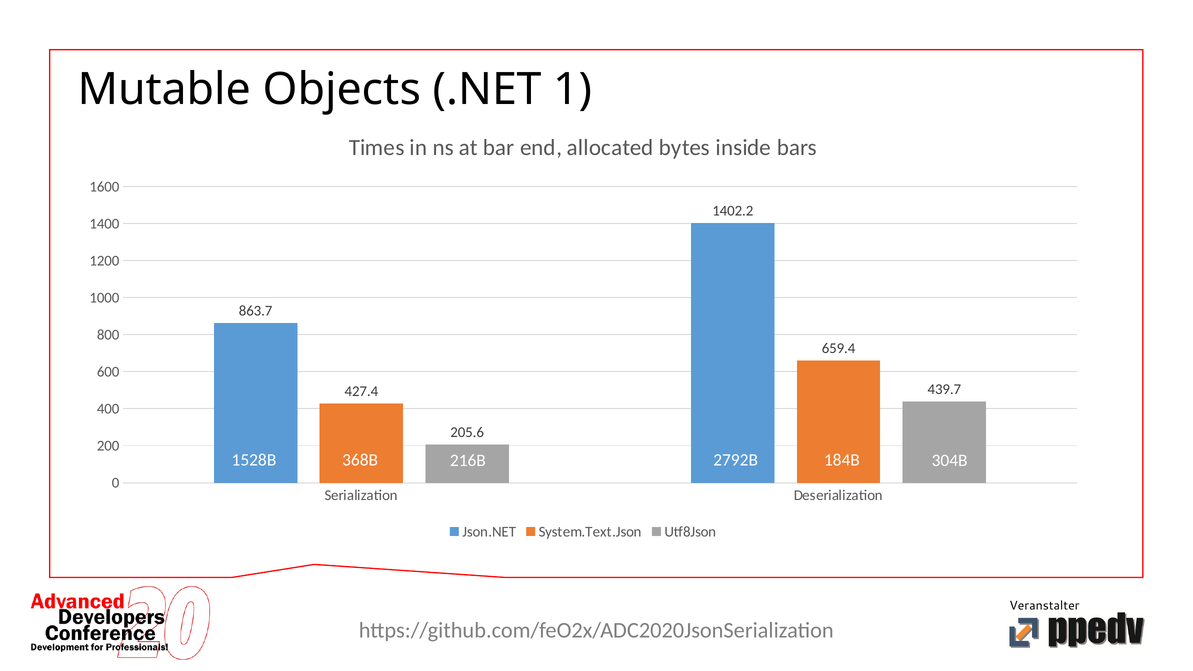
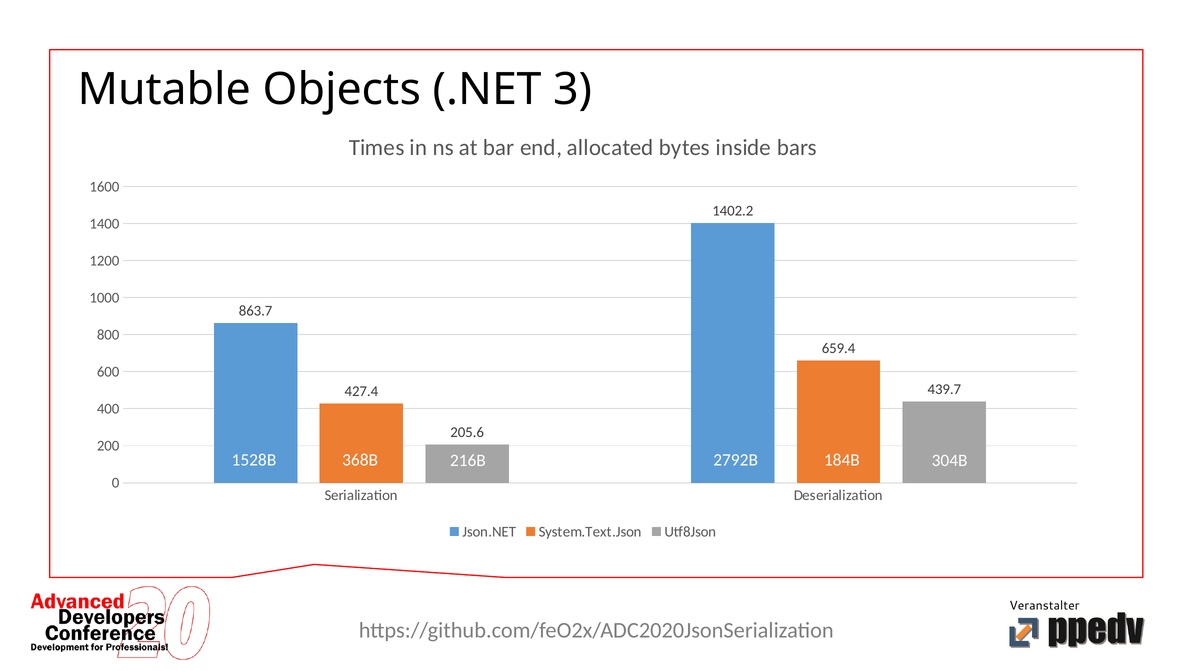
1: 1 -> 3
